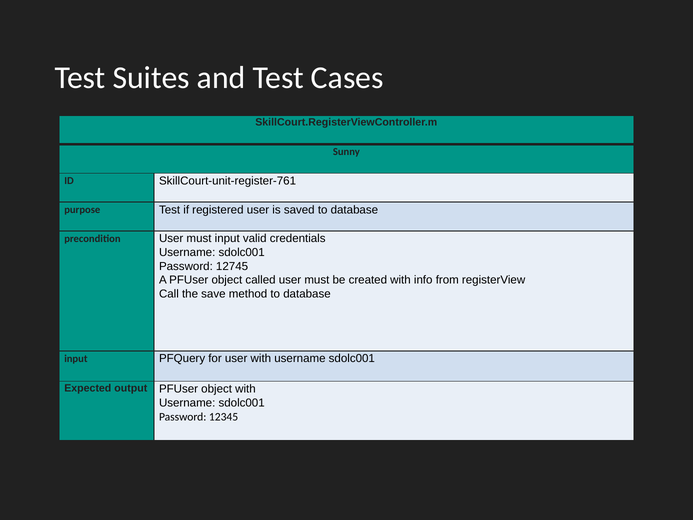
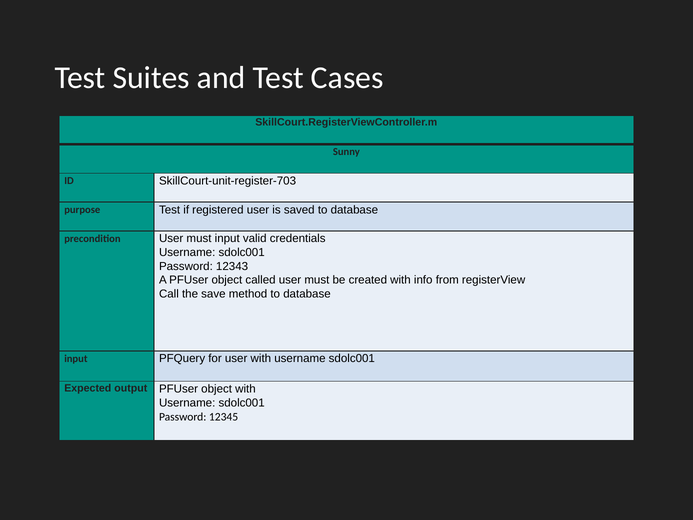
SkillCourt-unit-register-761: SkillCourt-unit-register-761 -> SkillCourt-unit-register-703
12745: 12745 -> 12343
